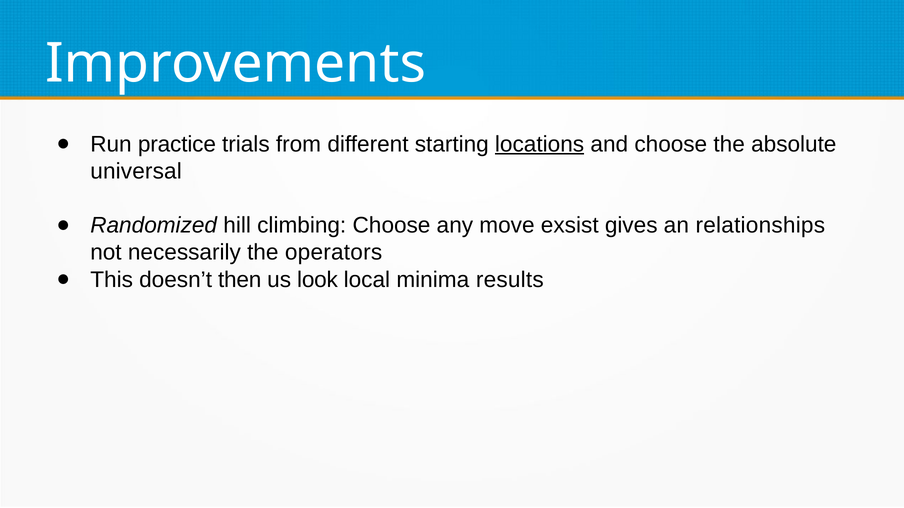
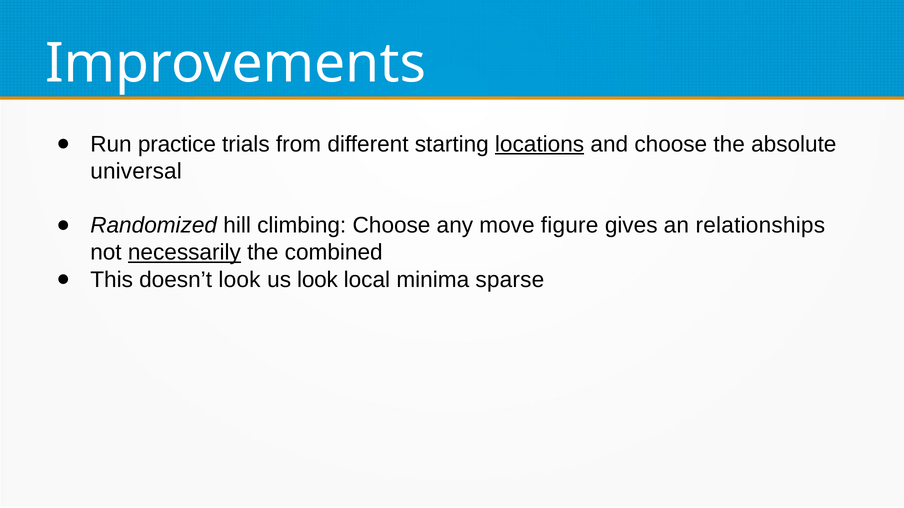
exsist: exsist -> figure
necessarily underline: none -> present
operators: operators -> combined
doesn’t then: then -> look
results: results -> sparse
